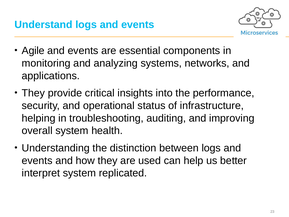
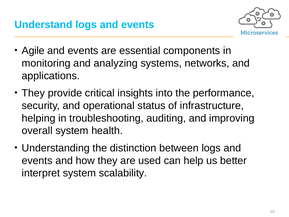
replicated: replicated -> scalability
